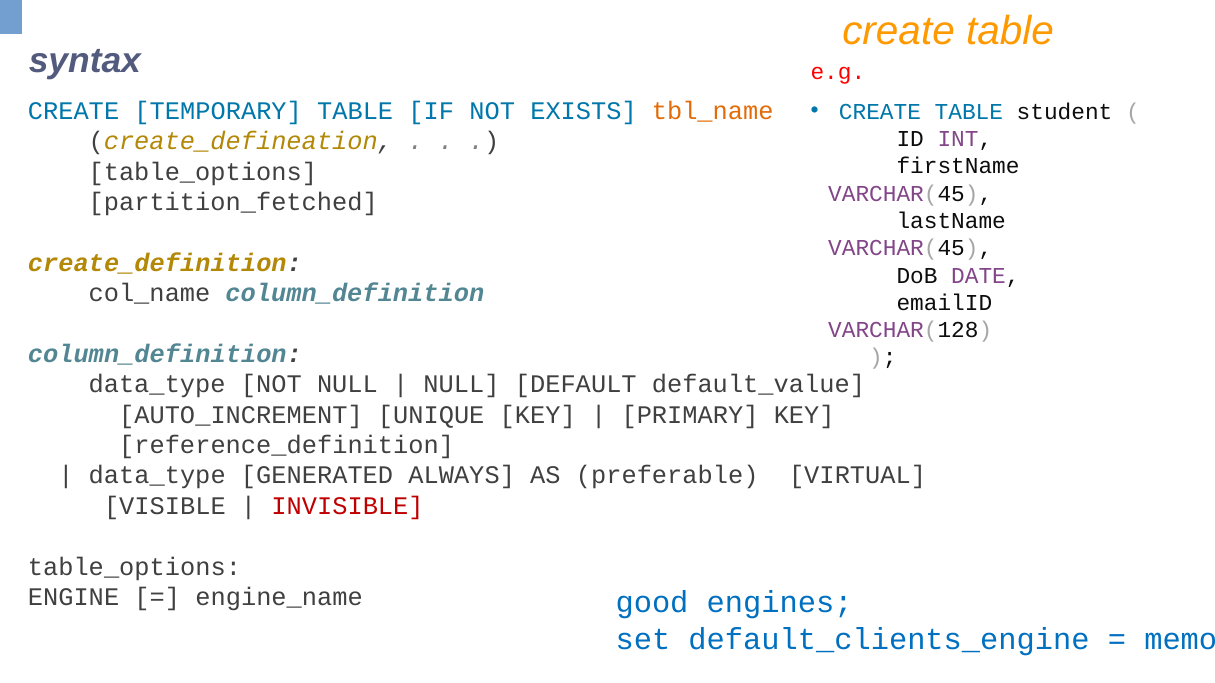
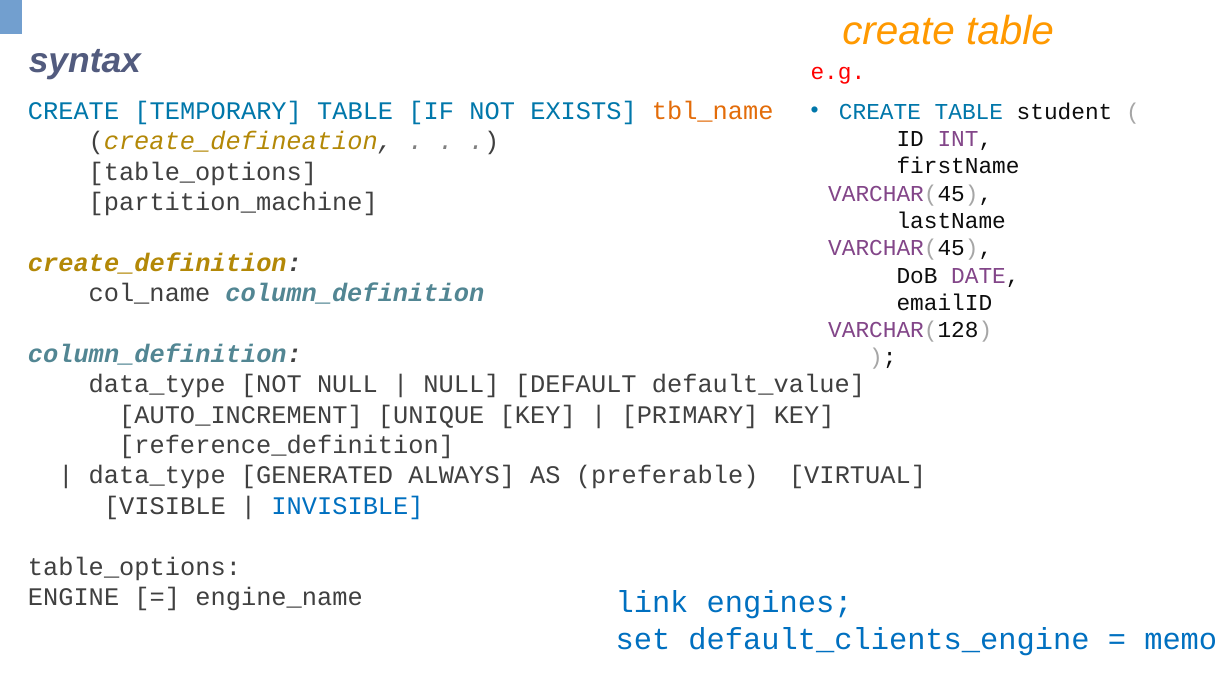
partition_fetched: partition_fetched -> partition_machine
INVISIBLE colour: red -> blue
good: good -> link
